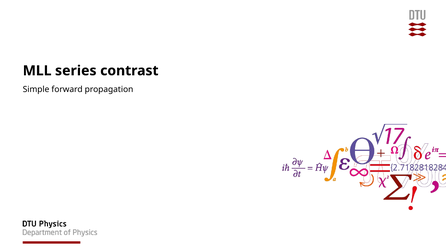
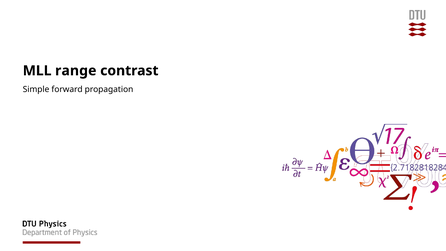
series: series -> range
